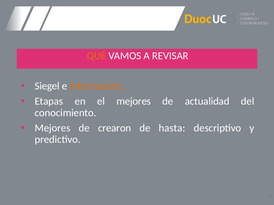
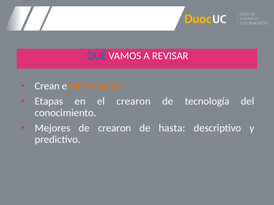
QUÉ colour: orange -> blue
Siegel: Siegel -> Crean
el mejores: mejores -> crearon
actualidad: actualidad -> tecnología
